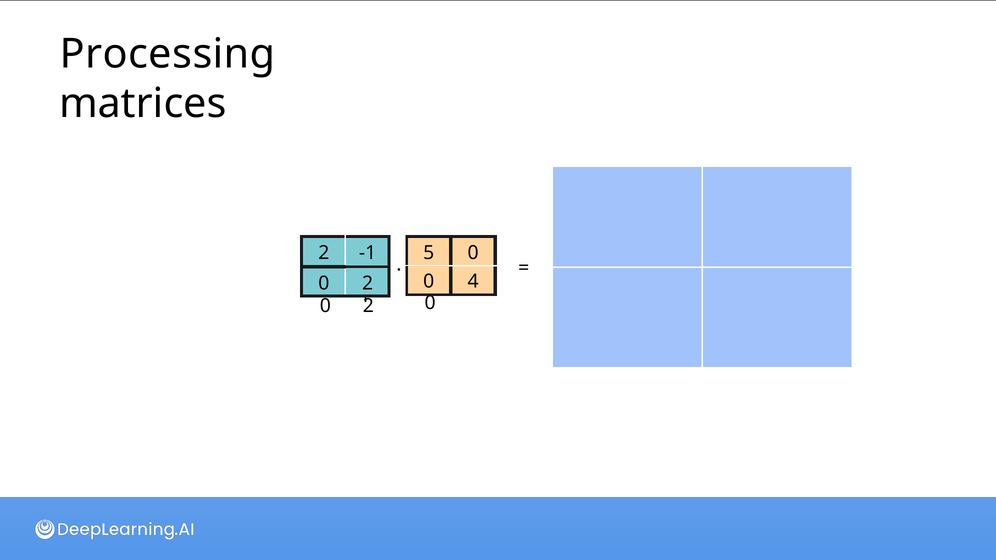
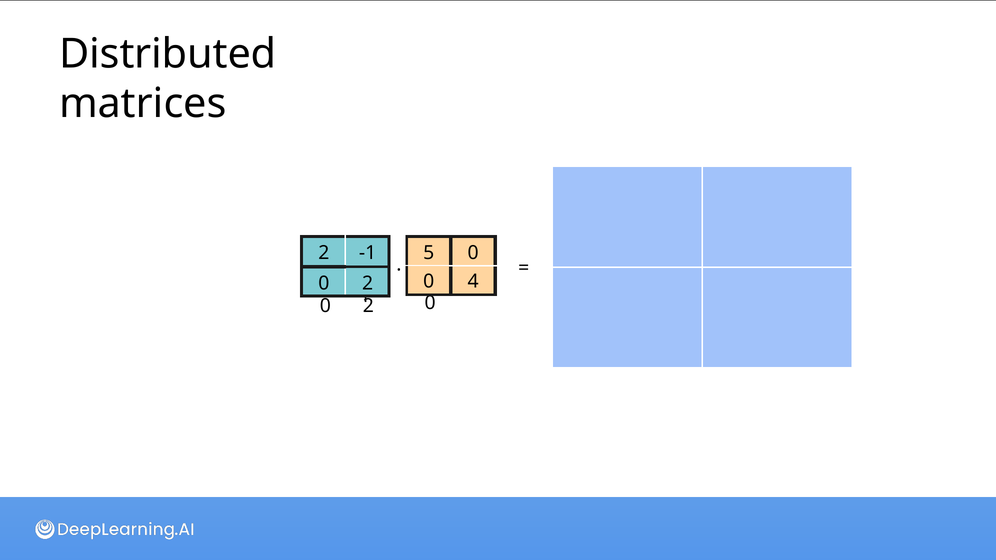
Processing: Processing -> Distributed
